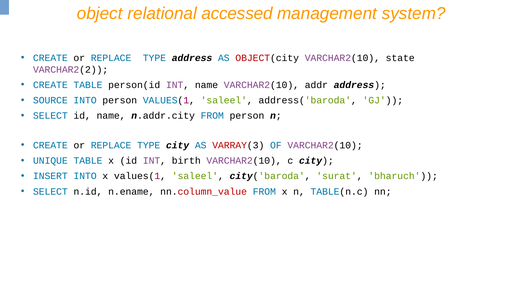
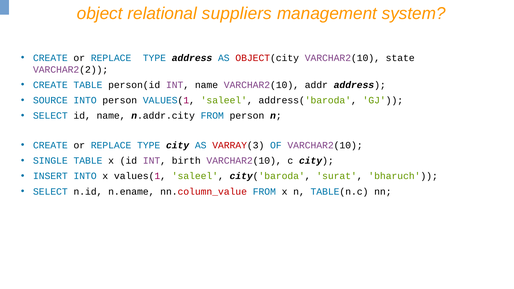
accessed: accessed -> suppliers
UNIQUE: UNIQUE -> SINGLE
